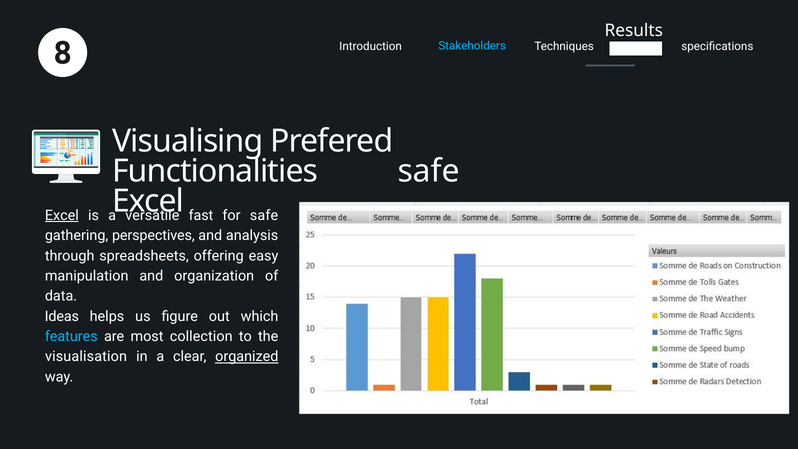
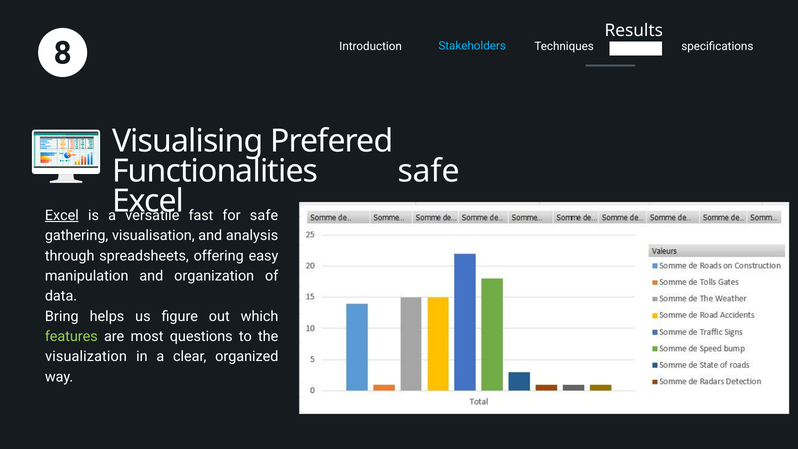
perspectives: perspectives -> visualisation
Ideas: Ideas -> Bring
features colour: light blue -> light green
collection: collection -> questions
visualisation: visualisation -> visualization
organized underline: present -> none
